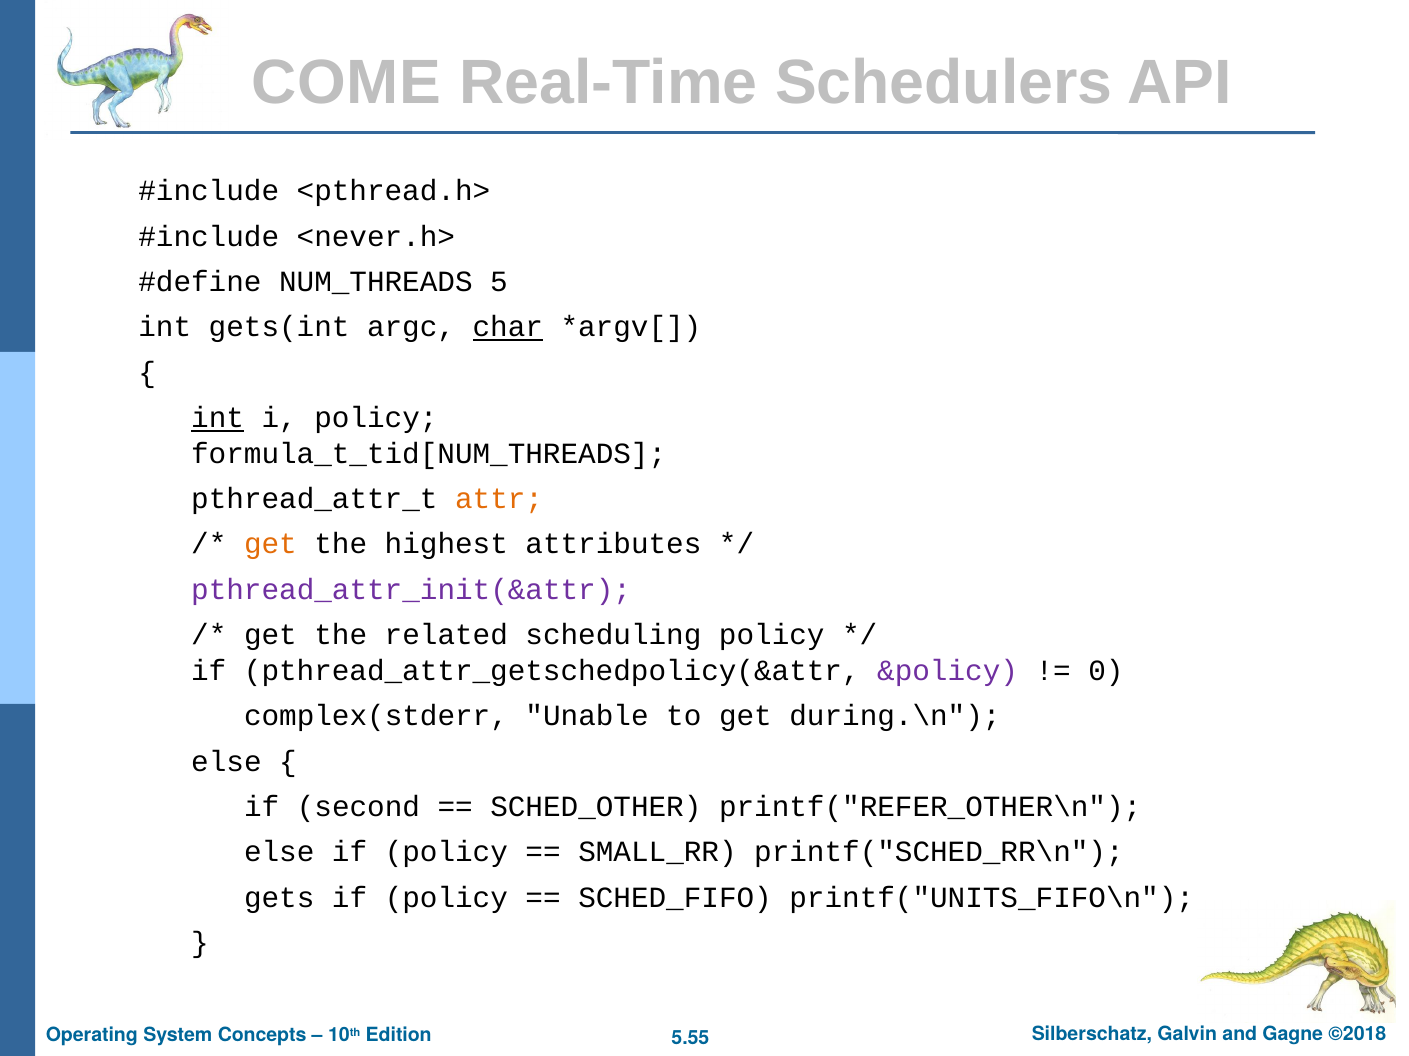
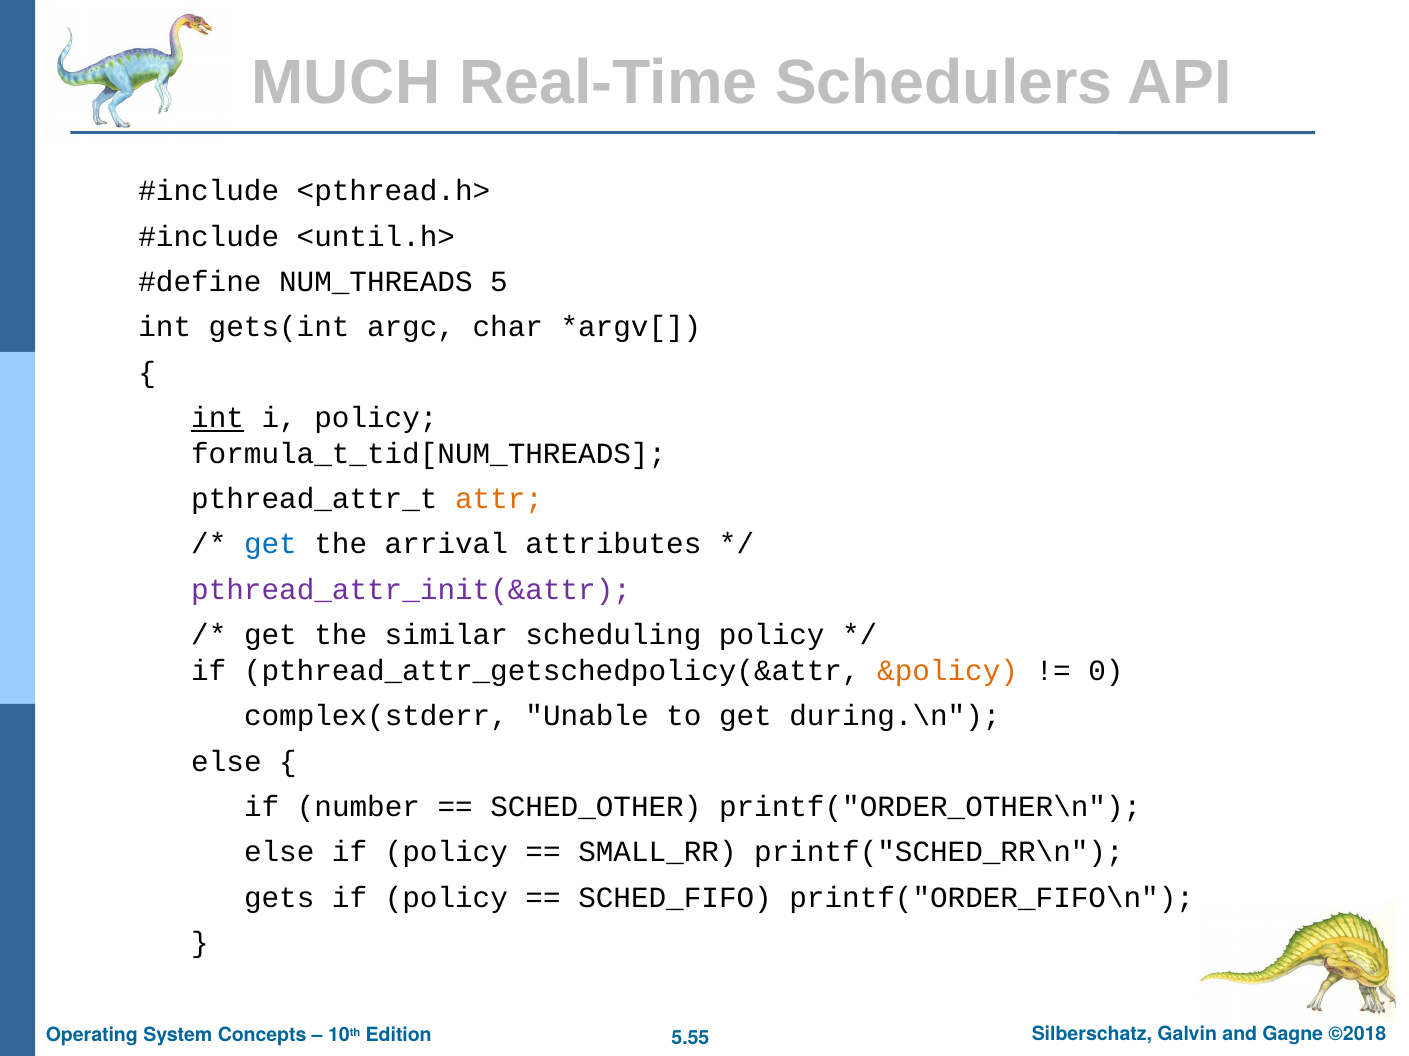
COME: COME -> MUCH
<never.h>: <never.h> -> <until.h>
char underline: present -> none
get at (270, 545) colour: orange -> blue
highest: highest -> arrival
related: related -> similar
&policy colour: purple -> orange
second: second -> number
printf("REFER_OTHER\n: printf("REFER_OTHER\n -> printf("ORDER_OTHER\n
printf("UNITS_FIFO\n: printf("UNITS_FIFO\n -> printf("ORDER_FIFO\n
